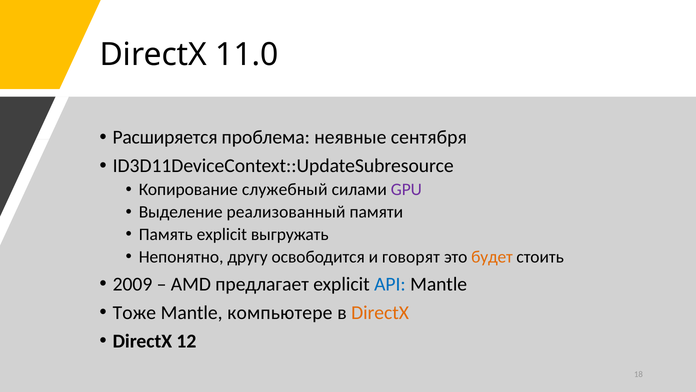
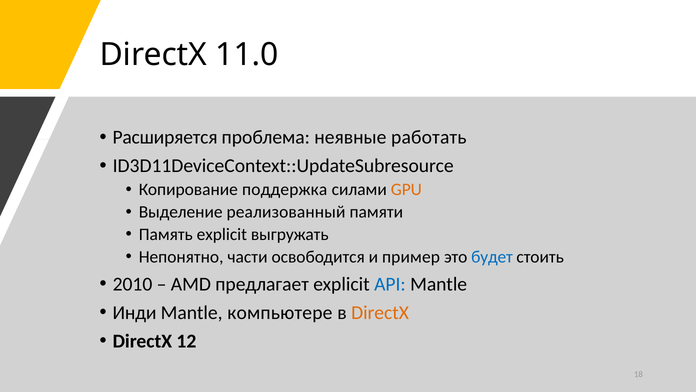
сентября: сентября -> работать
служебный: служебный -> поддержка
GPU colour: purple -> orange
другу: другу -> части
говорят: говорят -> пример
будет colour: orange -> blue
2009: 2009 -> 2010
Тоже: Тоже -> Инди
